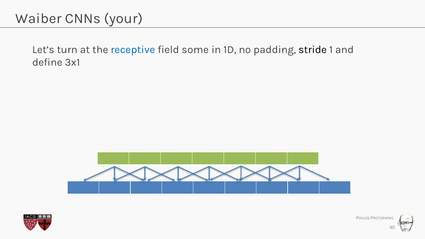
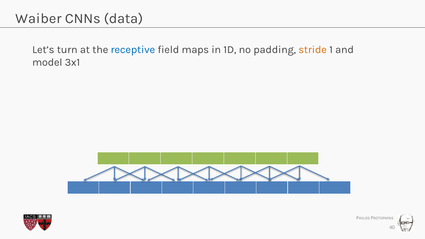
your: your -> data
some: some -> maps
stride colour: black -> orange
define: define -> model
